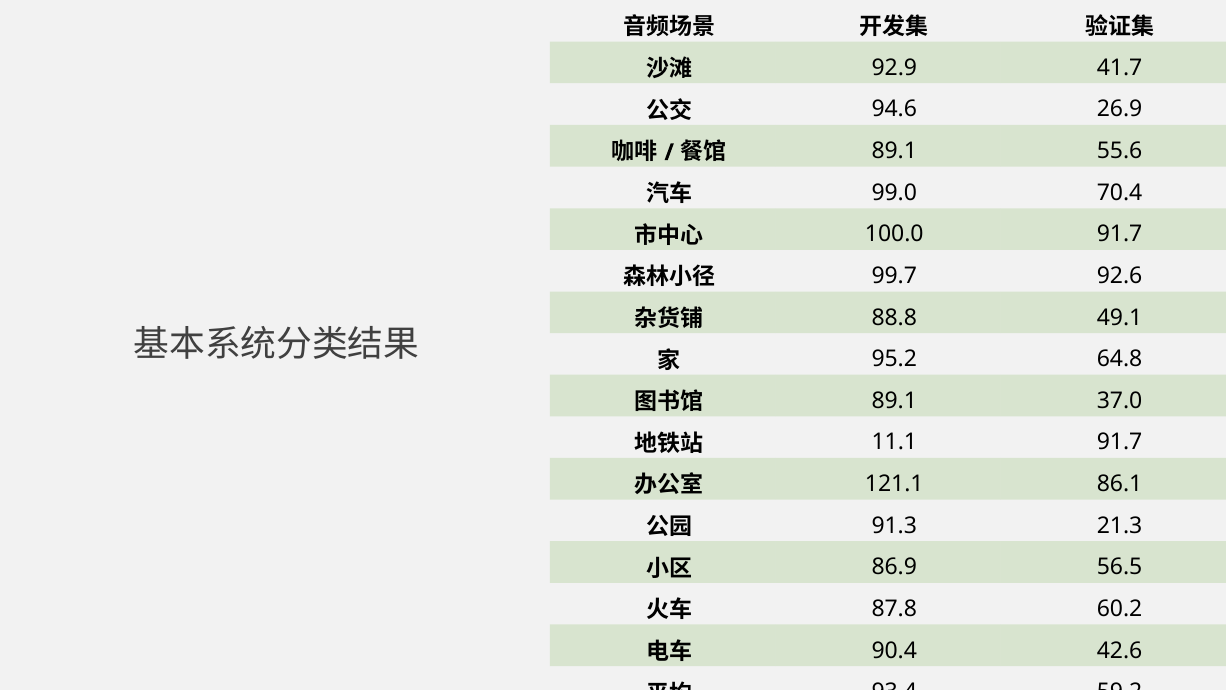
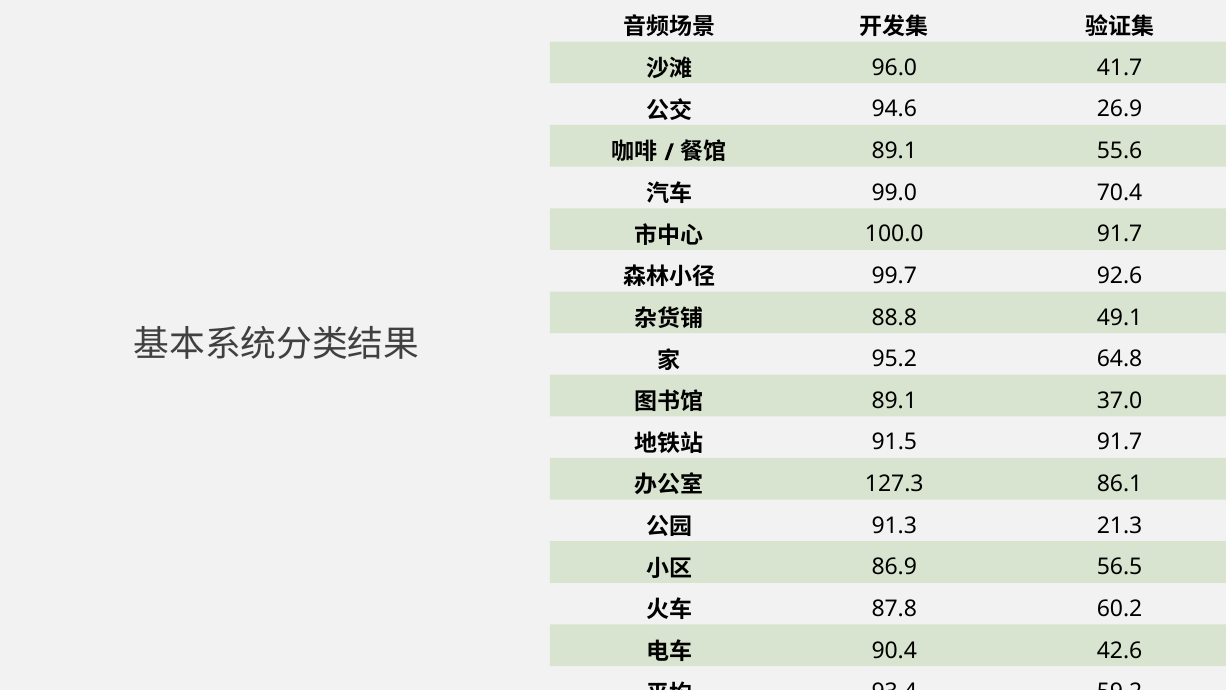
92.9: 92.9 -> 96.0
11.1: 11.1 -> 91.5
121.1: 121.1 -> 127.3
